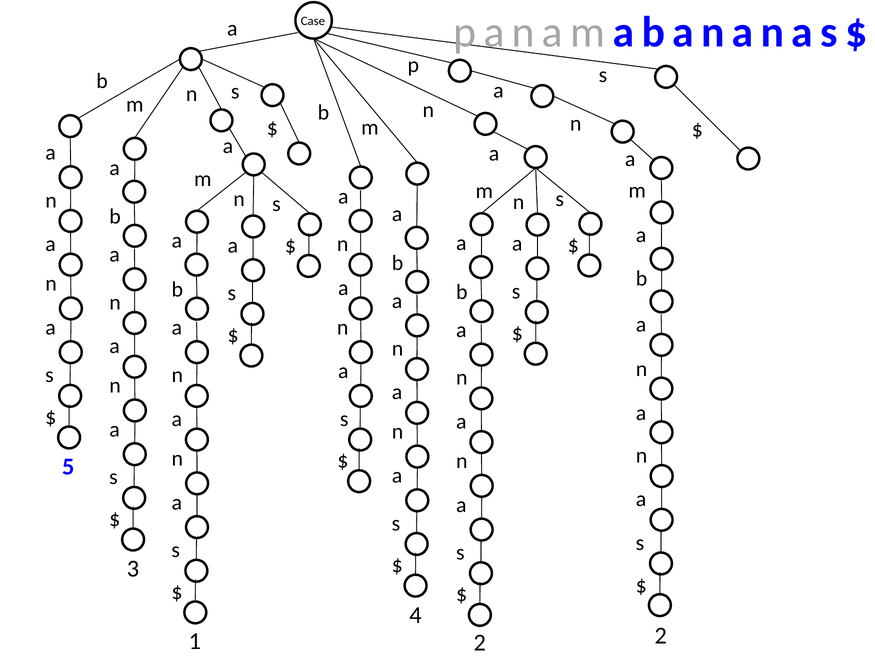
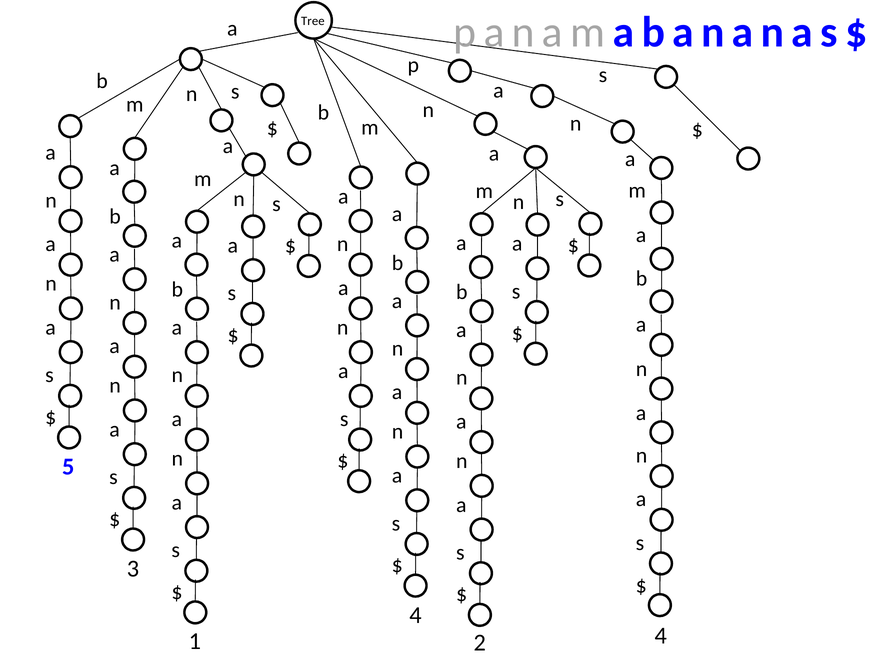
Case: Case -> Tree
2 at (661, 636): 2 -> 4
